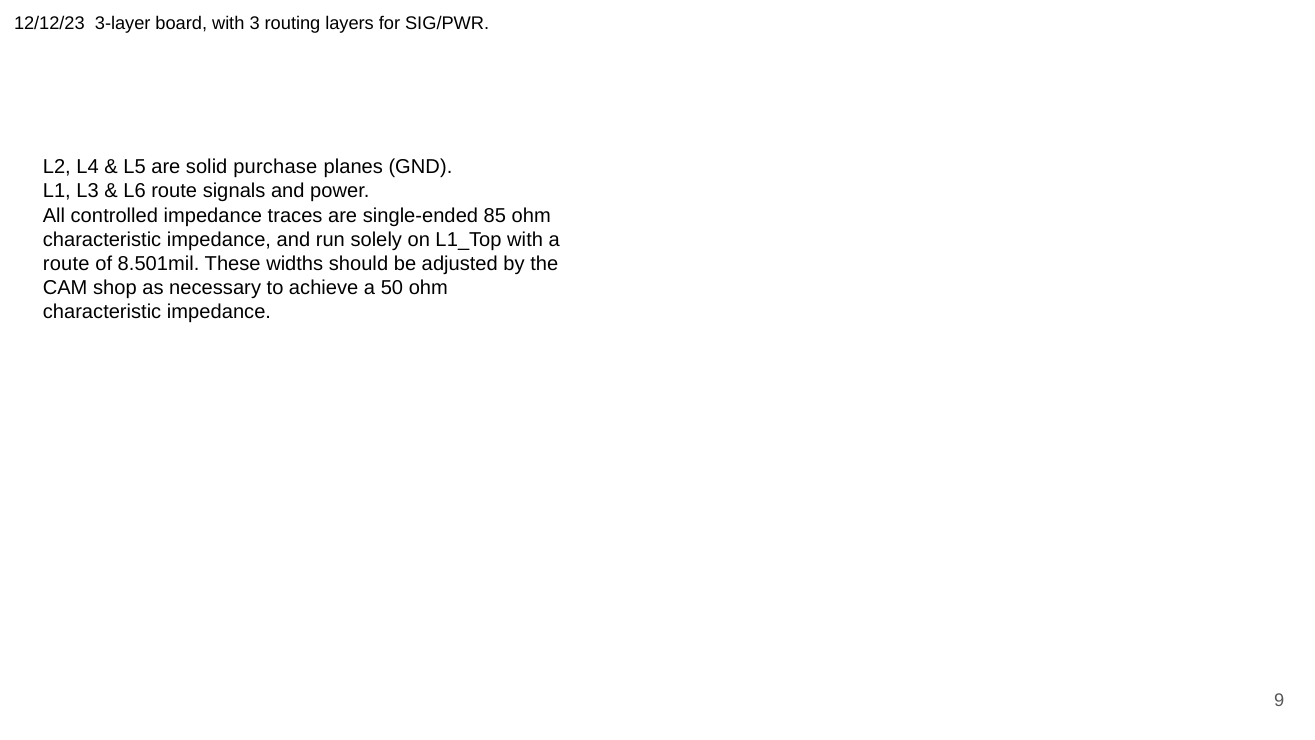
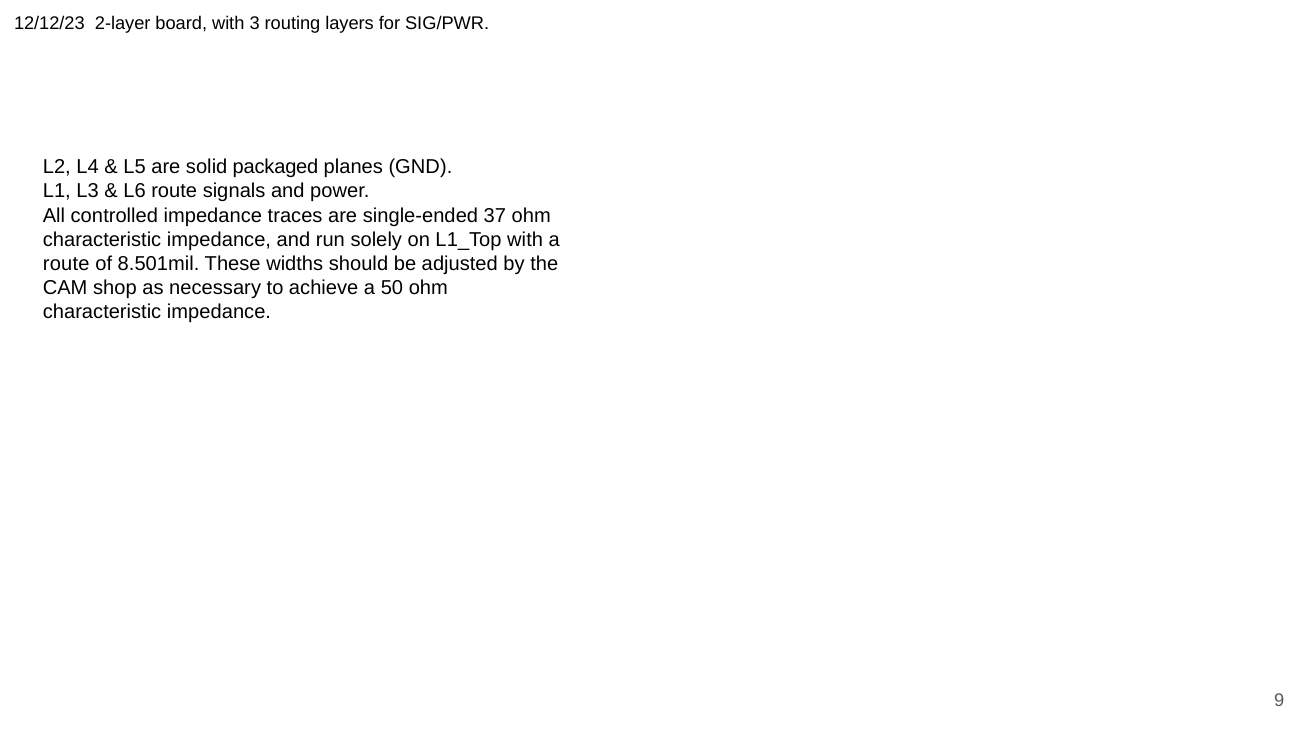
3-layer: 3-layer -> 2-layer
purchase: purchase -> packaged
85: 85 -> 37
